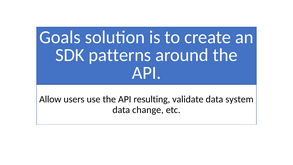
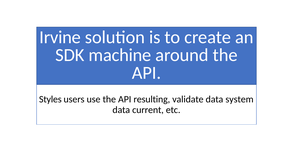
Goals: Goals -> Irvine
patterns: patterns -> machine
Allow: Allow -> Styles
change: change -> current
